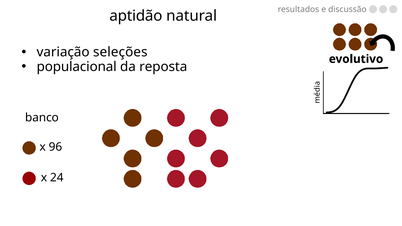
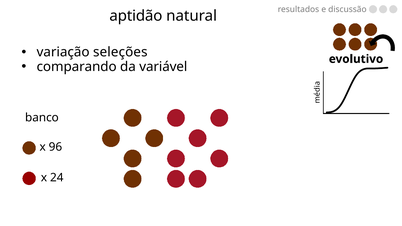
populacional: populacional -> comparando
reposta: reposta -> variável
